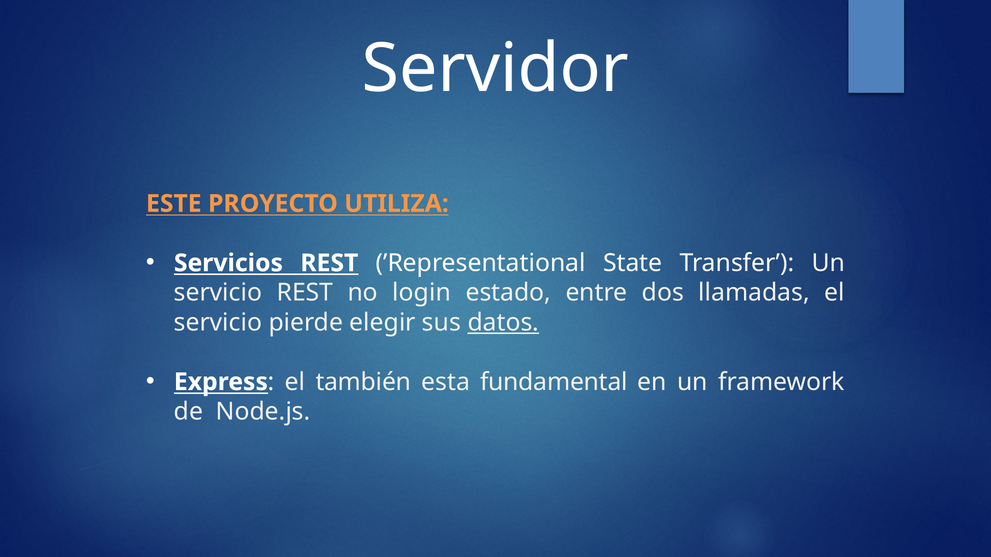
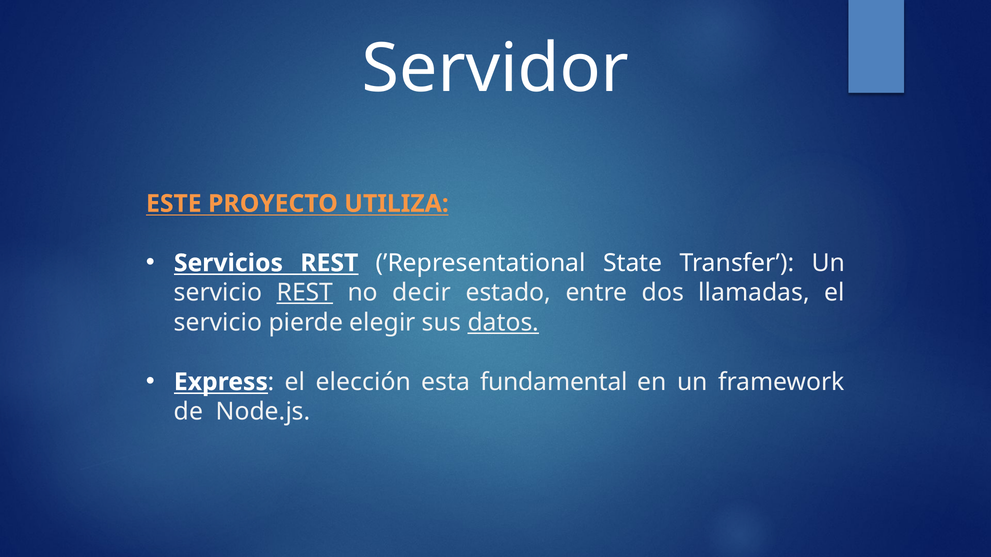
REST at (305, 293) underline: none -> present
login: login -> decir
también: también -> elección
